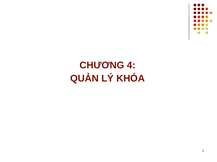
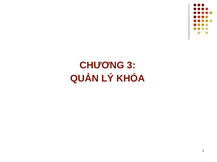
4: 4 -> 3
